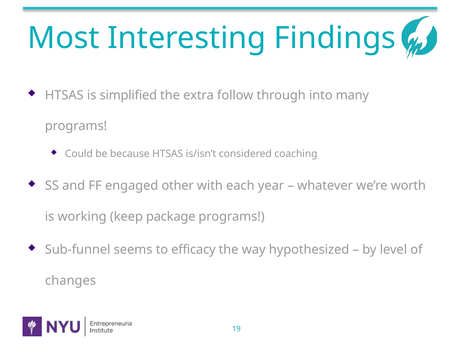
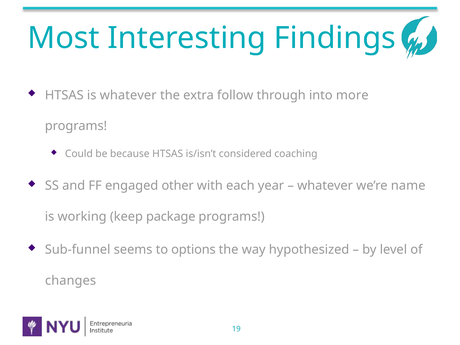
is simplified: simplified -> whatever
many: many -> more
worth: worth -> name
efficacy: efficacy -> options
